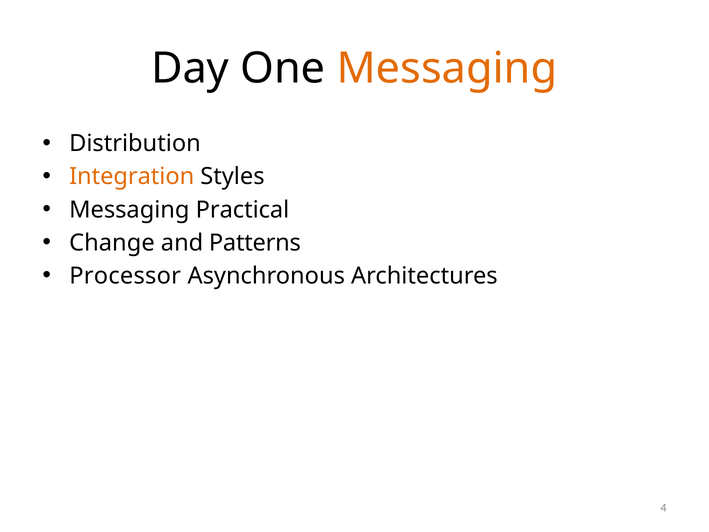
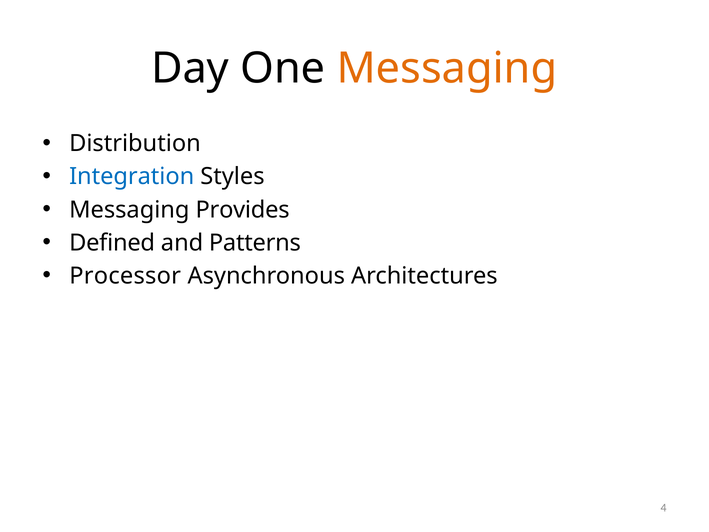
Integration colour: orange -> blue
Practical: Practical -> Provides
Change: Change -> Defined
